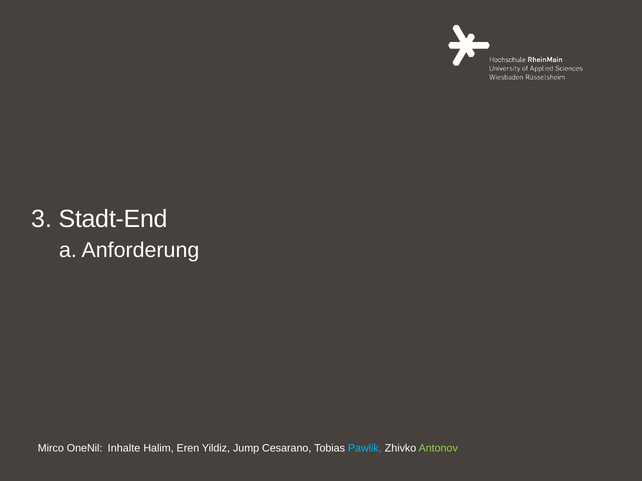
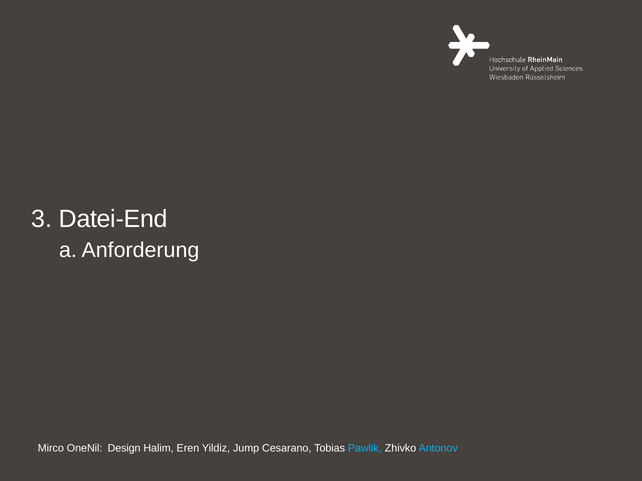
Stadt-End: Stadt-End -> Datei-End
Inhalte: Inhalte -> Design
Antonov colour: light green -> light blue
